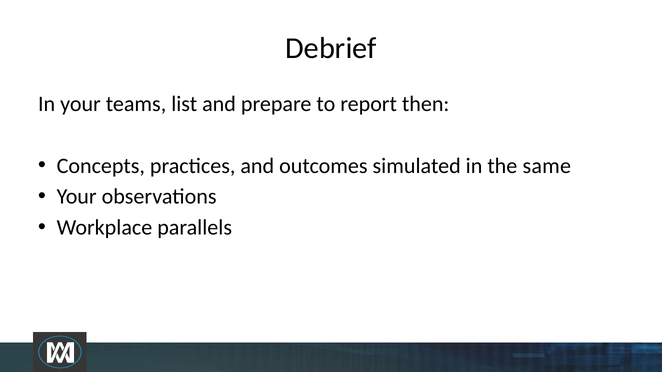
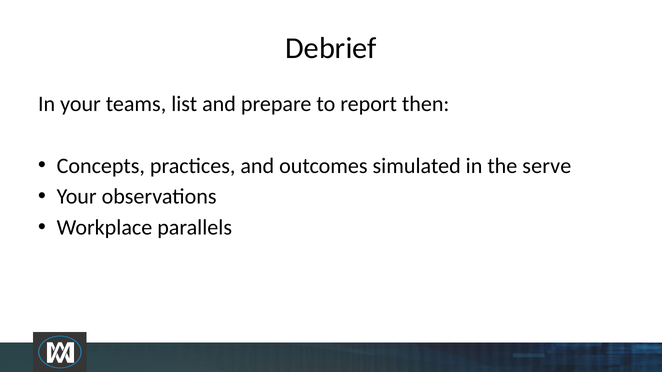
same: same -> serve
